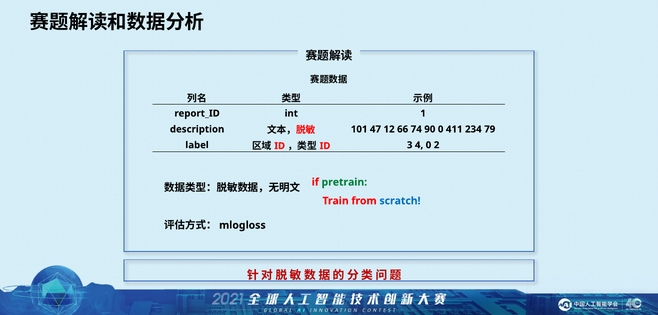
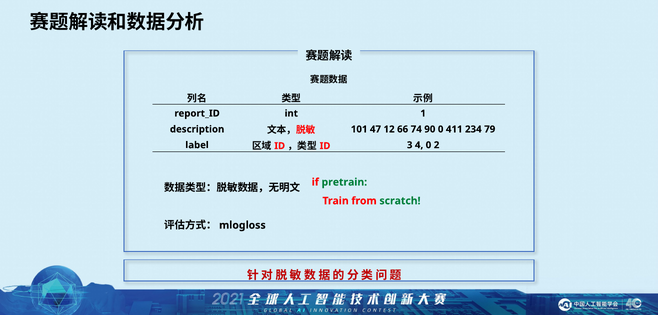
scratch colour: blue -> green
